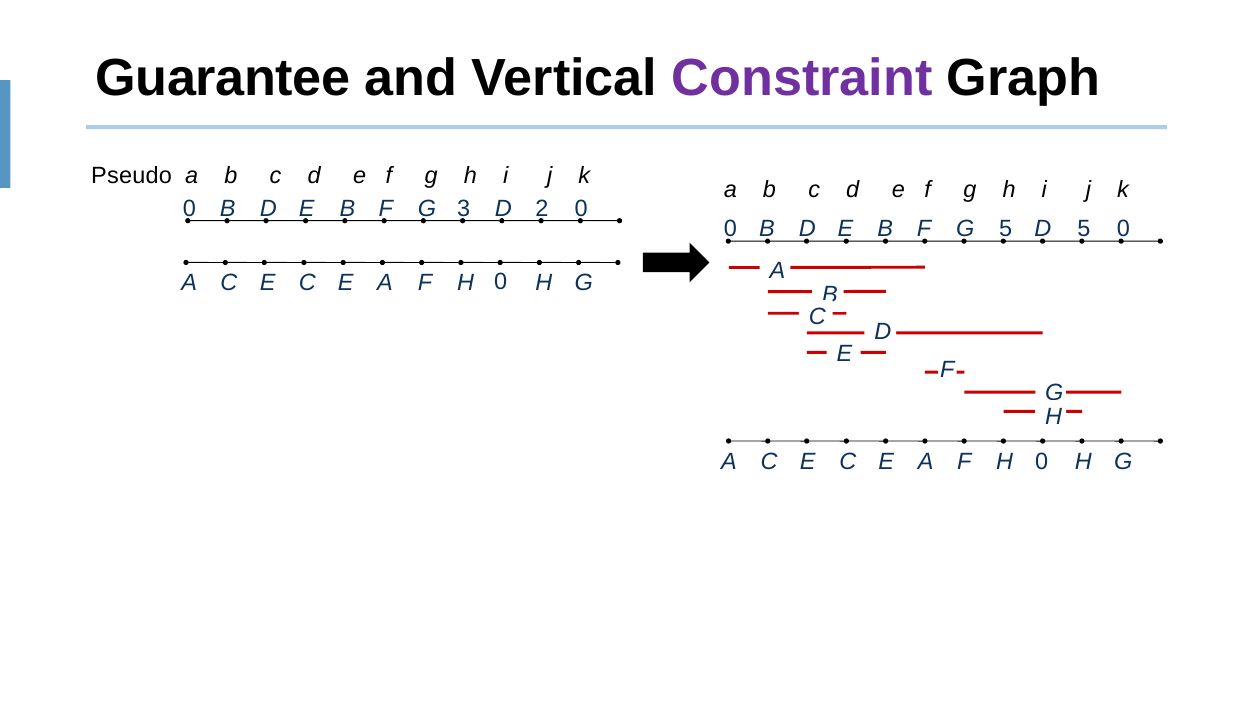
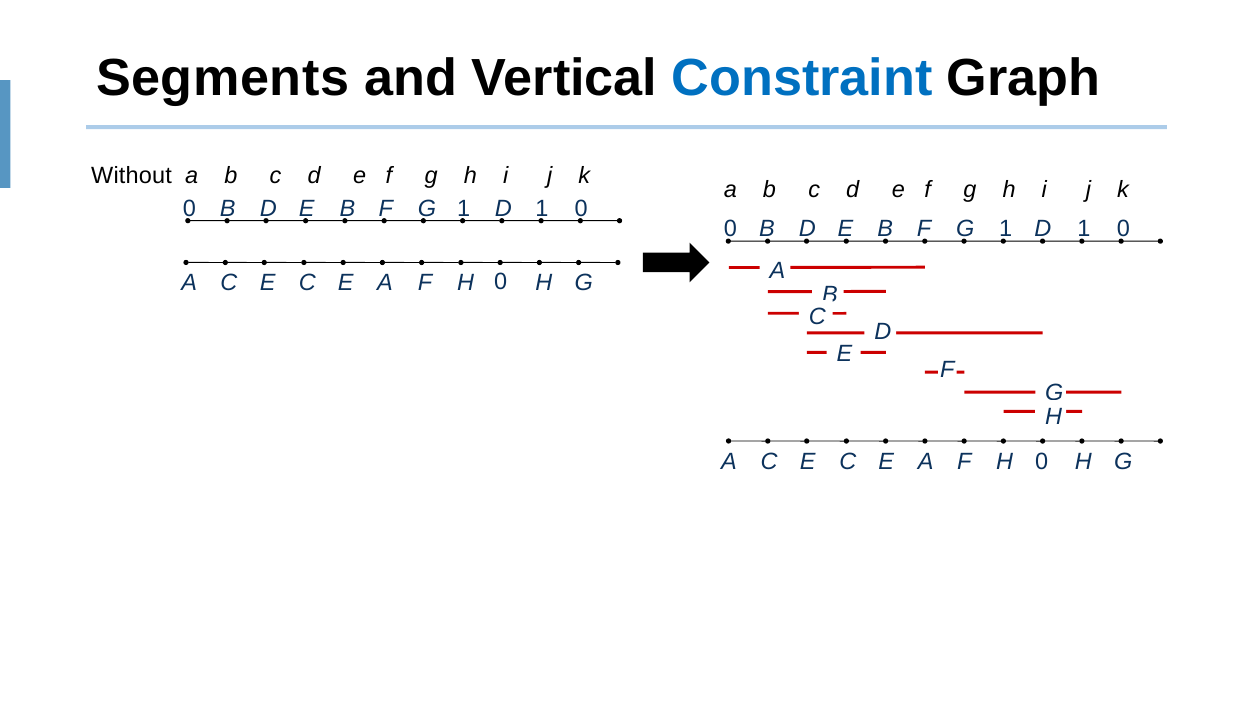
Guarantee: Guarantee -> Segments
Constraint colour: purple -> blue
Pseudo: Pseudo -> Without
3 at (464, 209): 3 -> 1
2 at (542, 209): 2 -> 1
5 at (1006, 229): 5 -> 1
5 at (1084, 229): 5 -> 1
